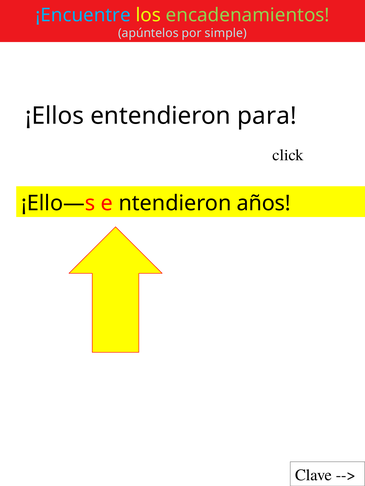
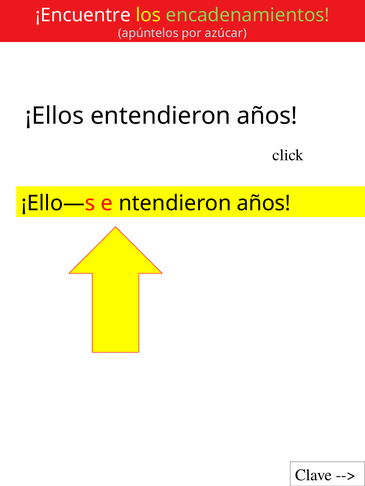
¡Encuentre colour: light blue -> white
simple: simple -> azúcar
entendieron para: para -> años
